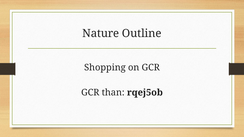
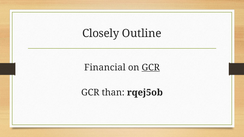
Nature: Nature -> Closely
Shopping: Shopping -> Financial
GCR at (151, 68) underline: none -> present
